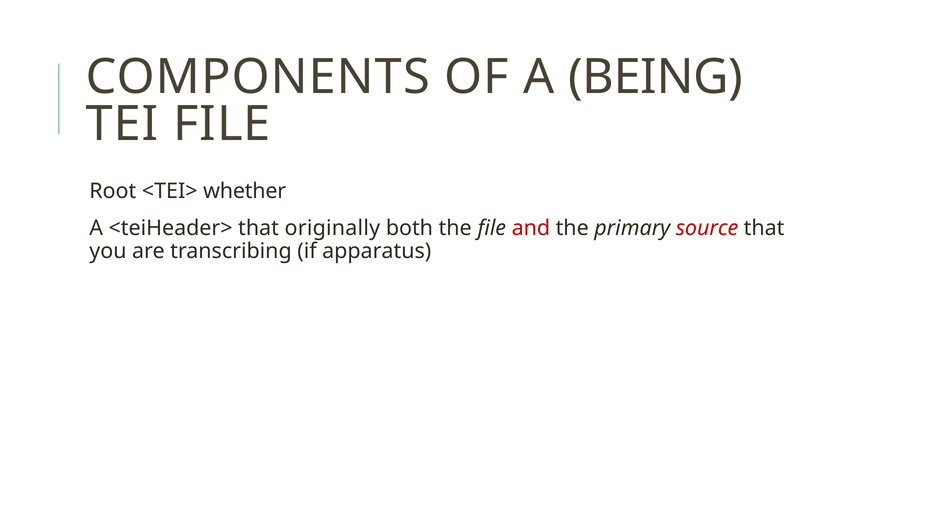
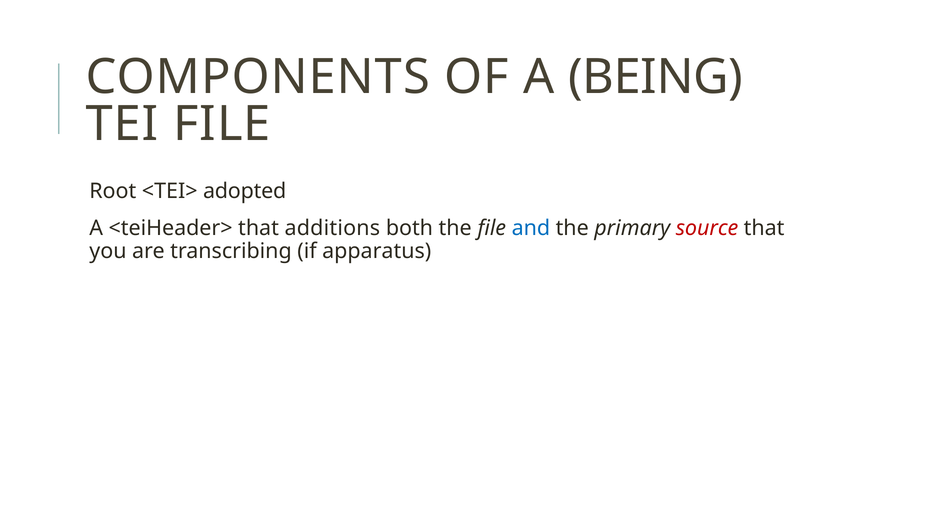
whether: whether -> adopted
originally: originally -> additions
and colour: red -> blue
